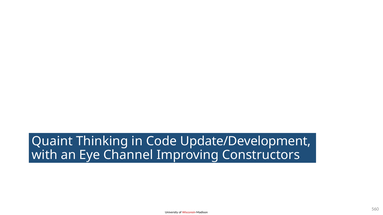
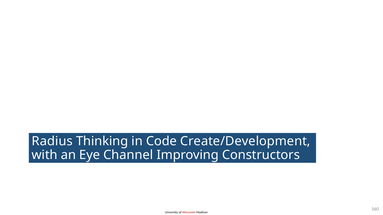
Quaint: Quaint -> Radius
Update/Development: Update/Development -> Create/Development
